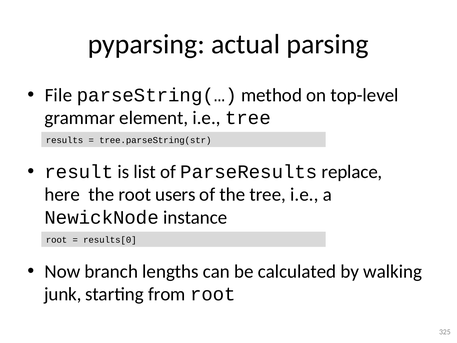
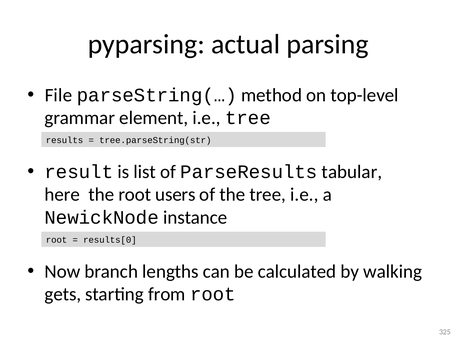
replace: replace -> tabular
junk: junk -> gets
